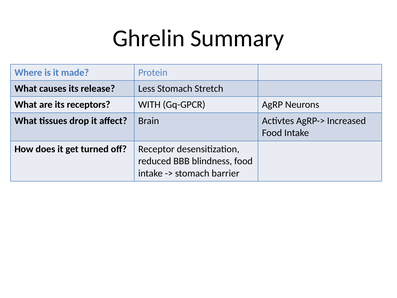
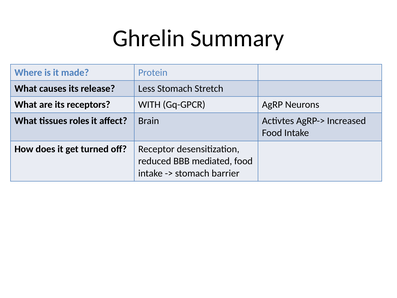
drop: drop -> roles
blindness: blindness -> mediated
